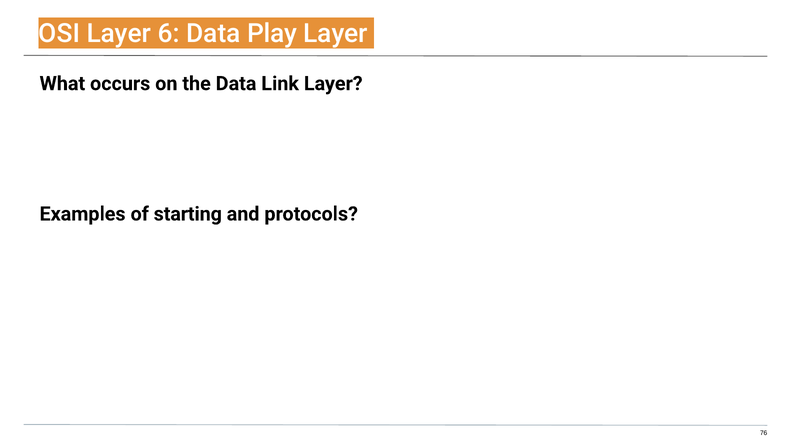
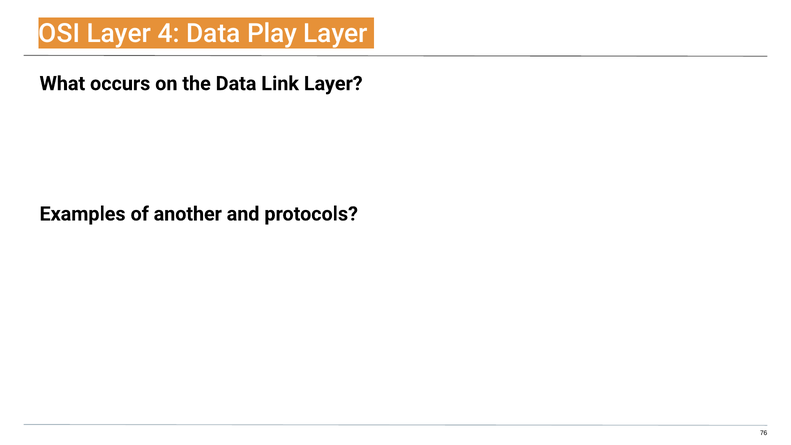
6: 6 -> 4
starting: starting -> another
